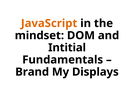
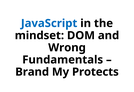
JavaScript colour: orange -> blue
Intitial: Intitial -> Wrong
Displays: Displays -> Protects
